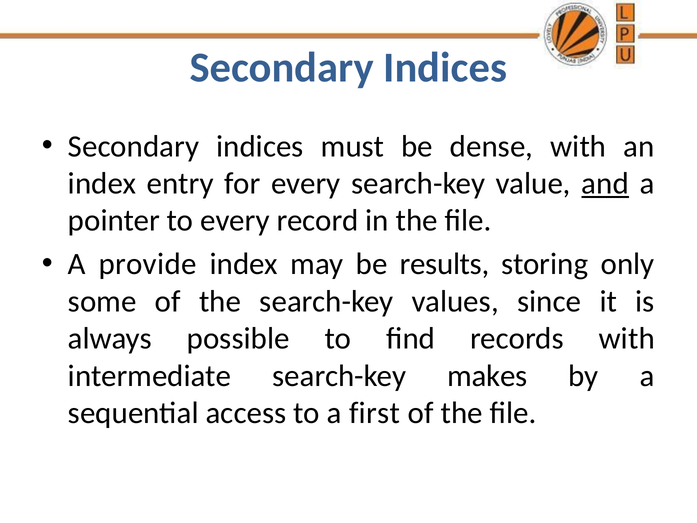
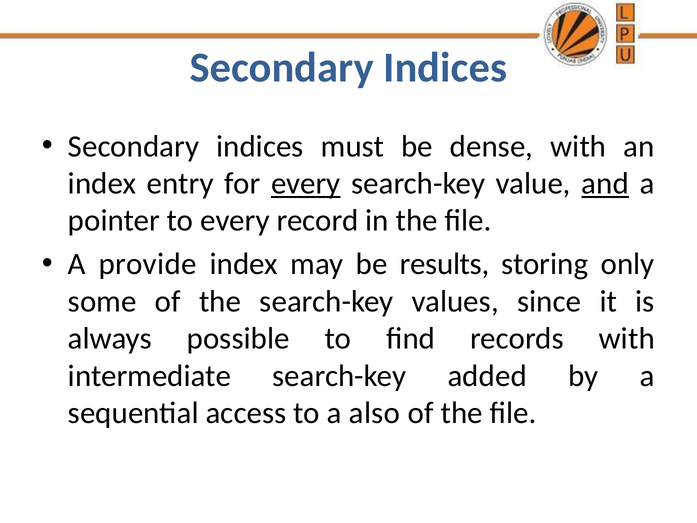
every at (306, 183) underline: none -> present
makes: makes -> added
first: first -> also
